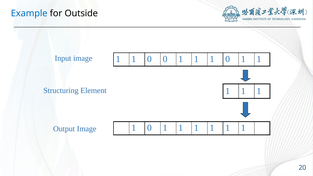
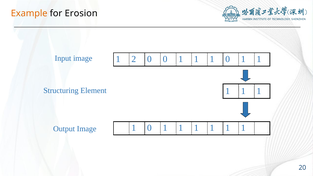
Example colour: blue -> orange
Outside: Outside -> Erosion
1 at (134, 59): 1 -> 2
